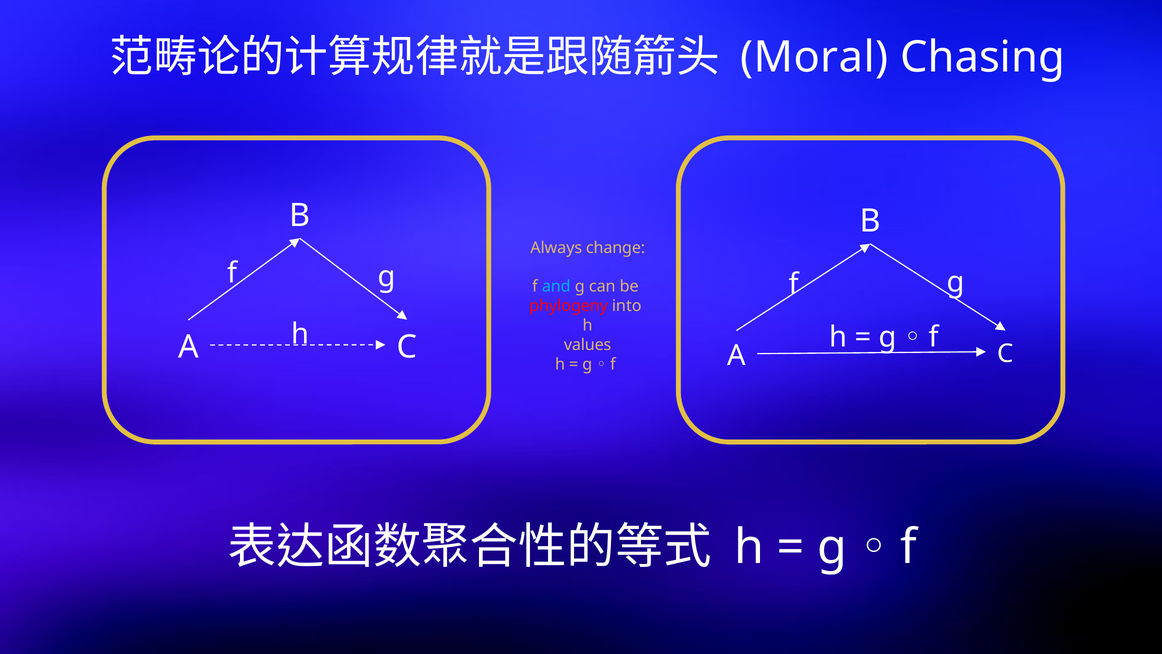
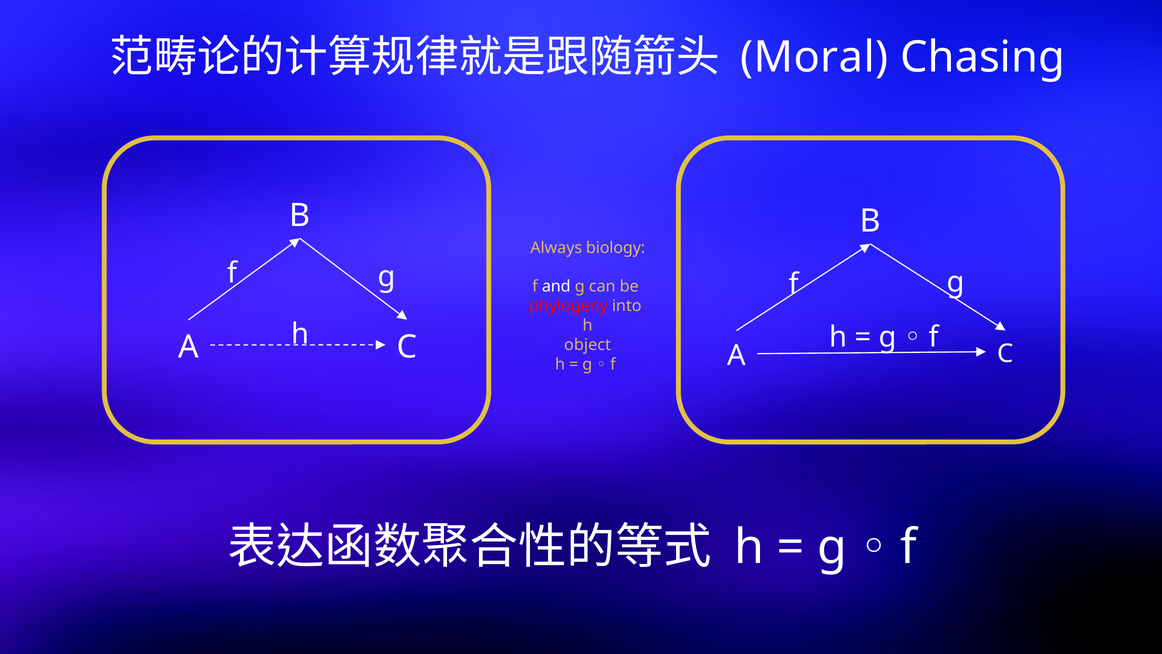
change: change -> biology
and colour: light blue -> white
values: values -> object
